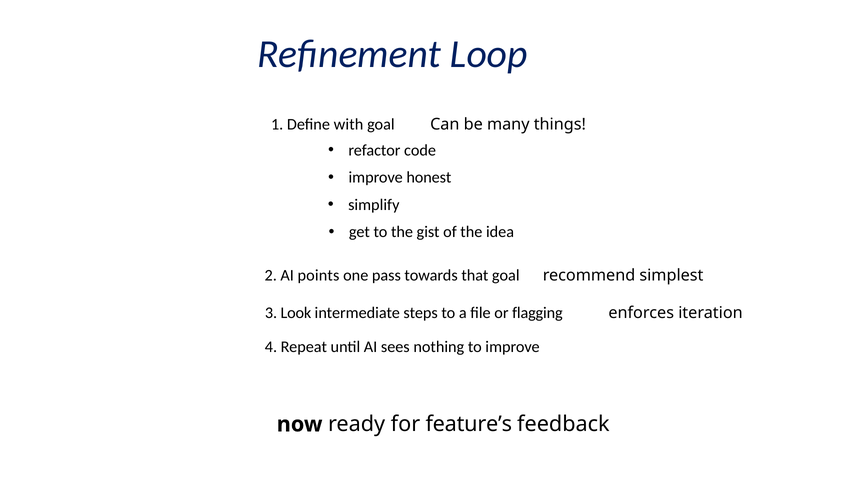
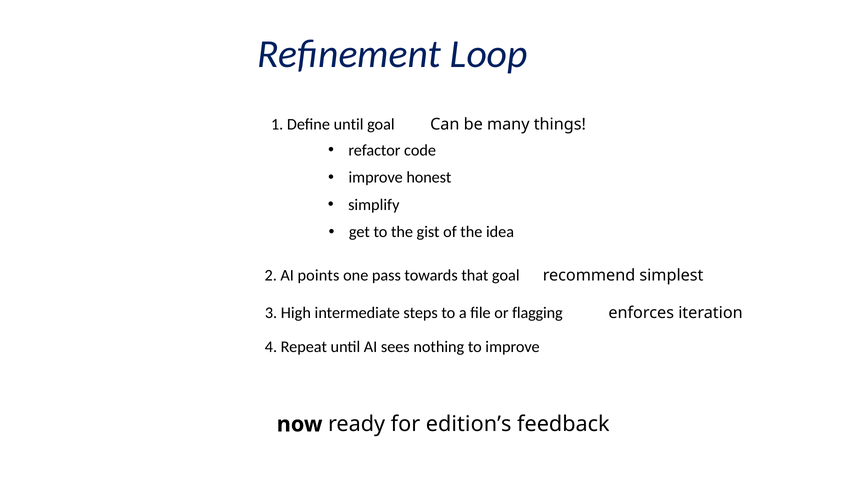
Define with: with -> until
Look: Look -> High
feature’s: feature’s -> edition’s
